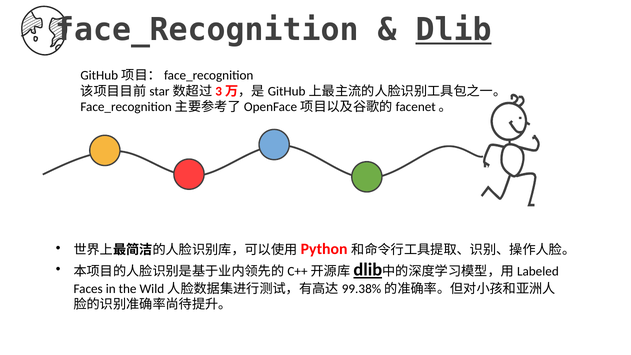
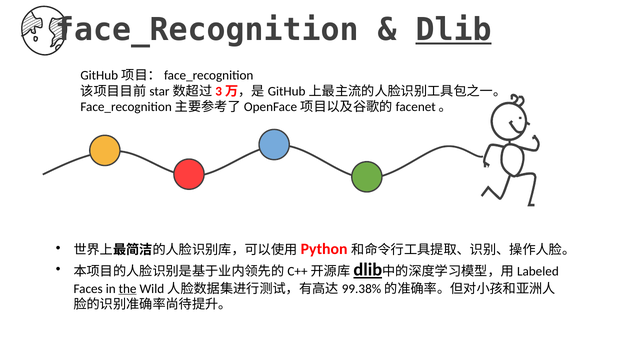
the underline: none -> present
